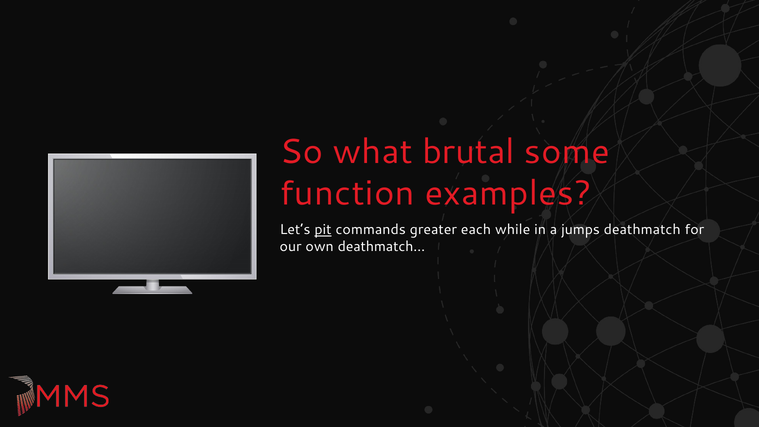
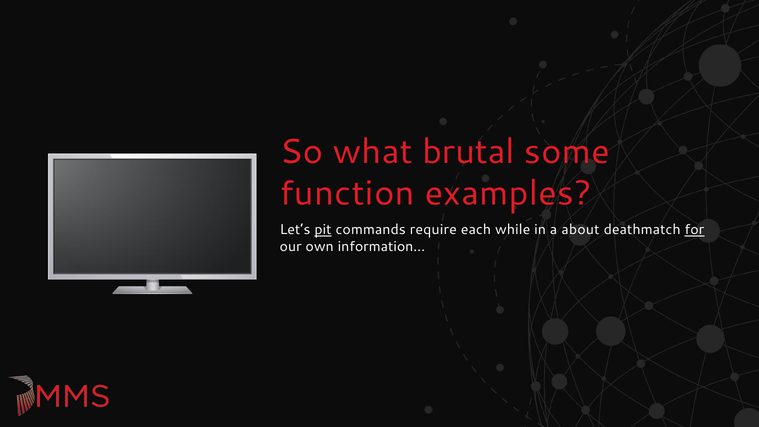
greater: greater -> require
jumps: jumps -> about
for underline: none -> present
deathmatch…: deathmatch… -> information…
